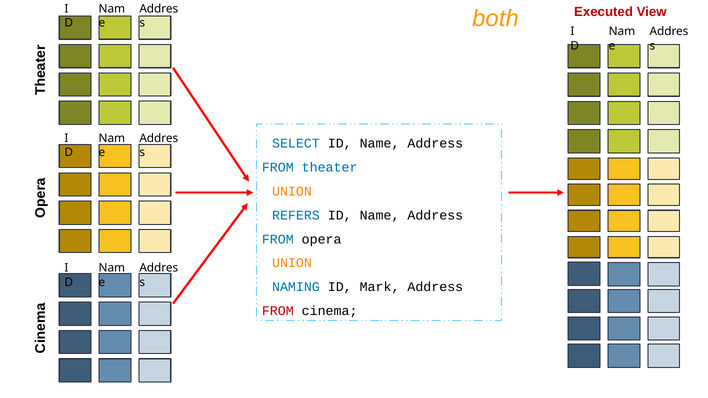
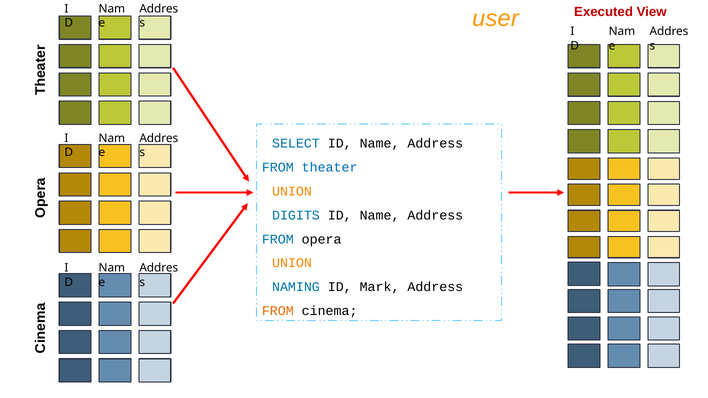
both: both -> user
REFERS: REFERS -> DIGITS
FROM at (278, 311) colour: red -> orange
